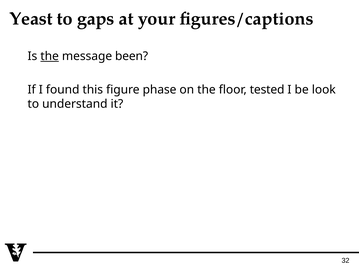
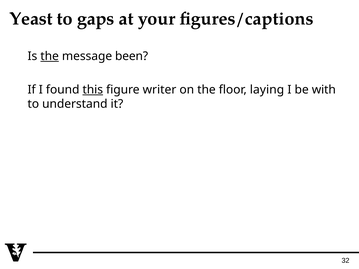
this underline: none -> present
phase: phase -> writer
tested: tested -> laying
look: look -> with
